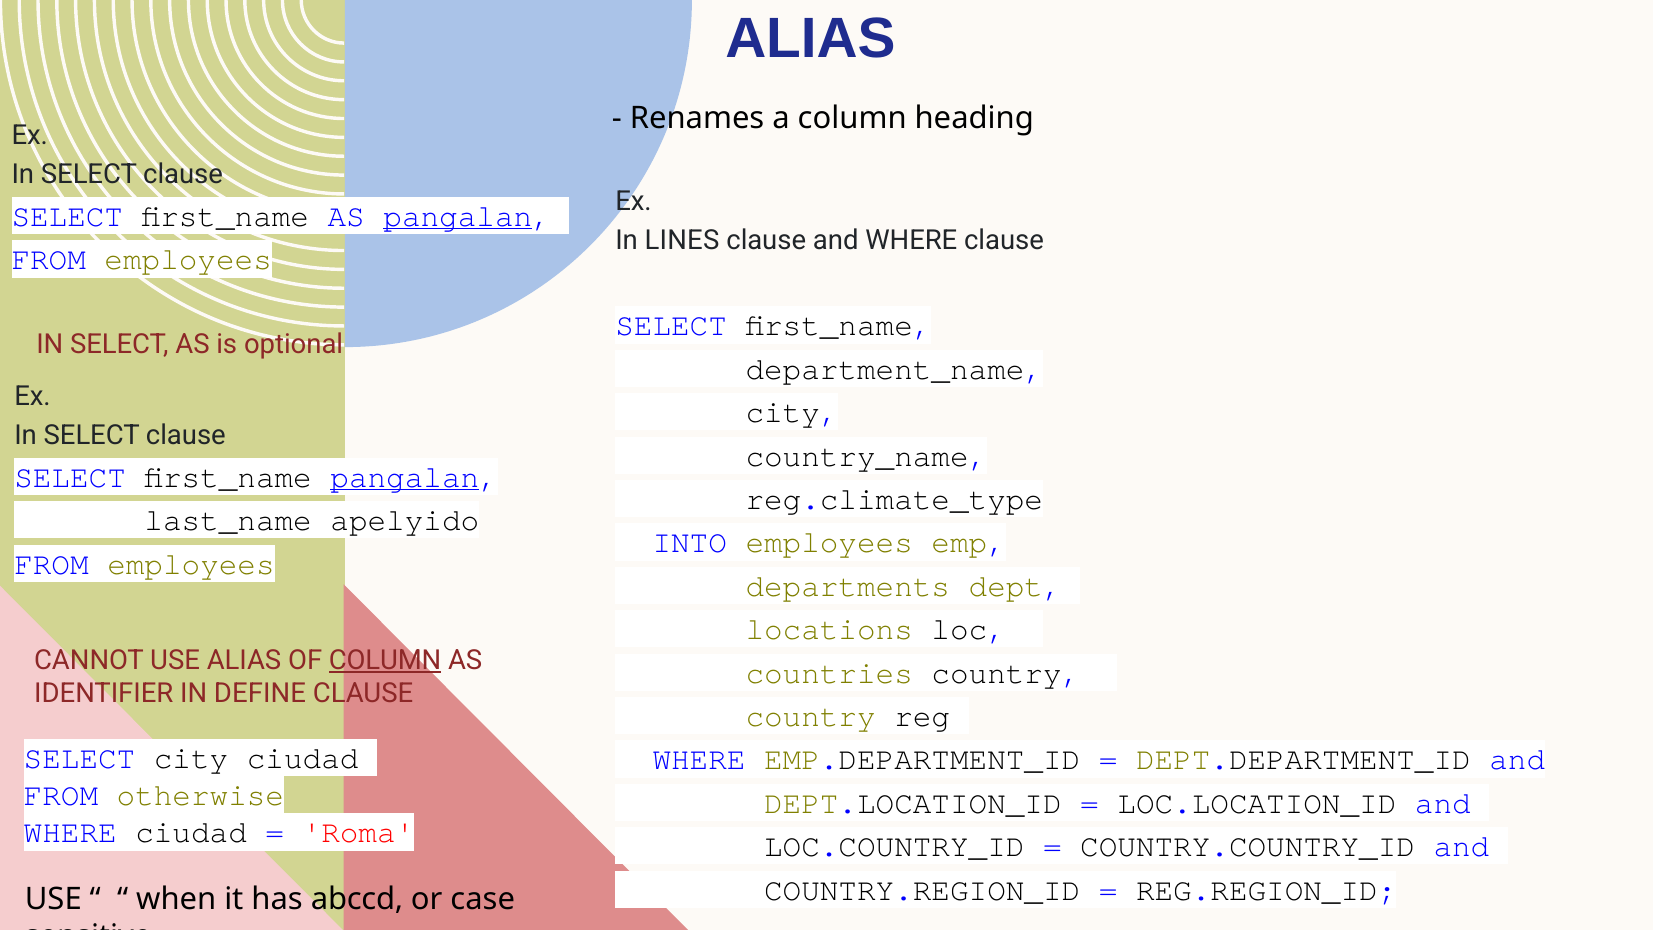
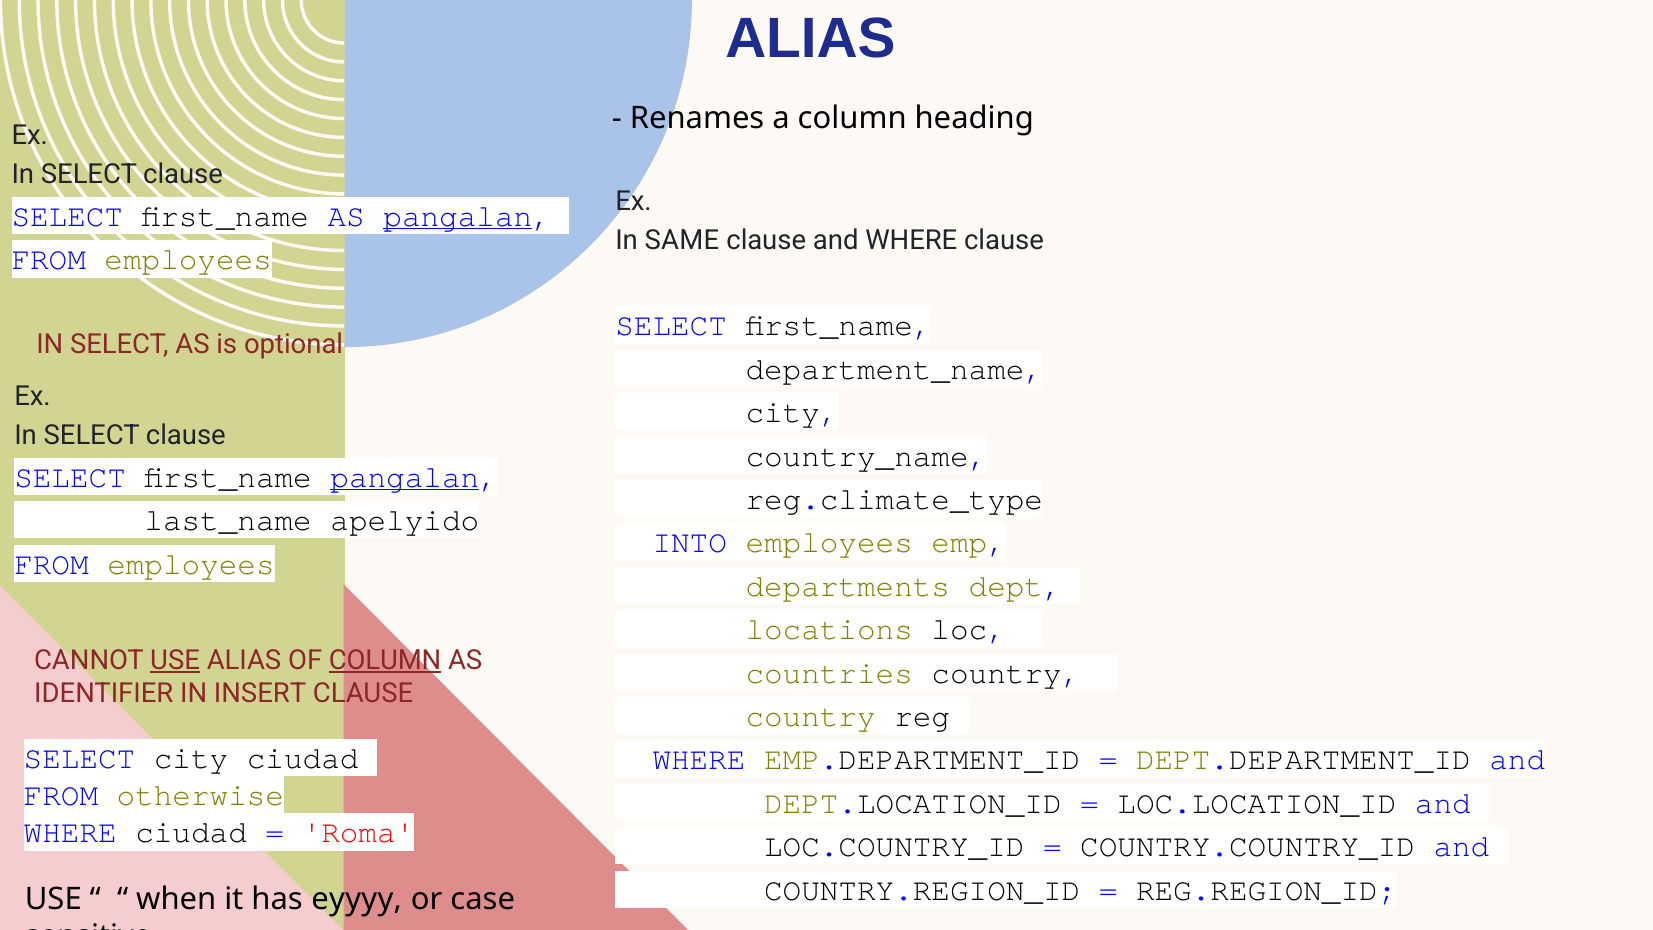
LINES: LINES -> SAME
USE at (175, 660) underline: none -> present
DEFINE: DEFINE -> INSERT
abccd: abccd -> eyyyy
